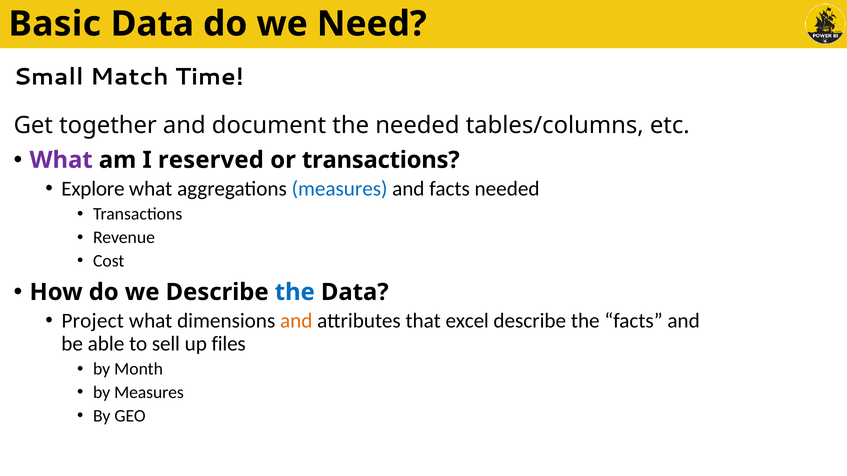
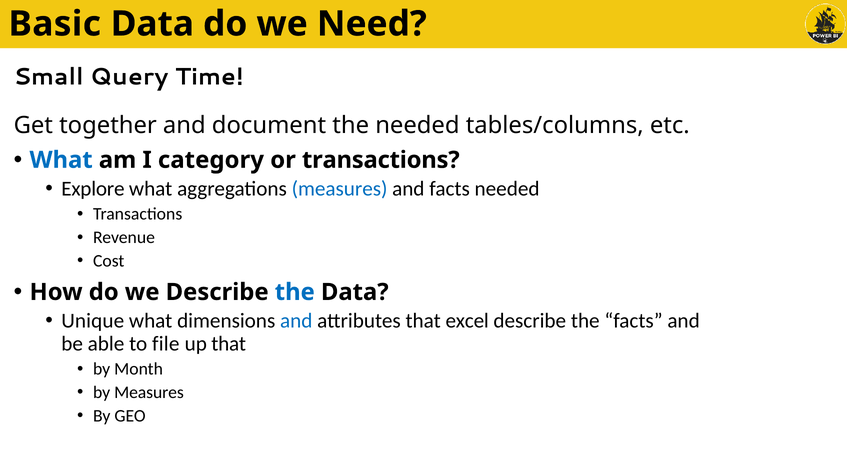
Match: Match -> Query
What at (61, 160) colour: purple -> blue
reserved: reserved -> category
Project: Project -> Unique
and at (296, 321) colour: orange -> blue
sell: sell -> file
up files: files -> that
